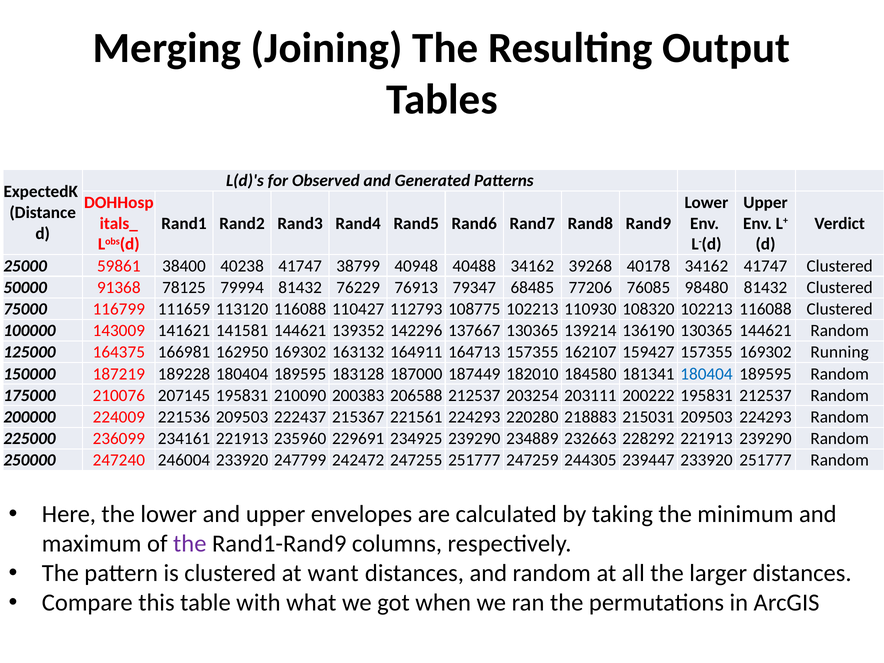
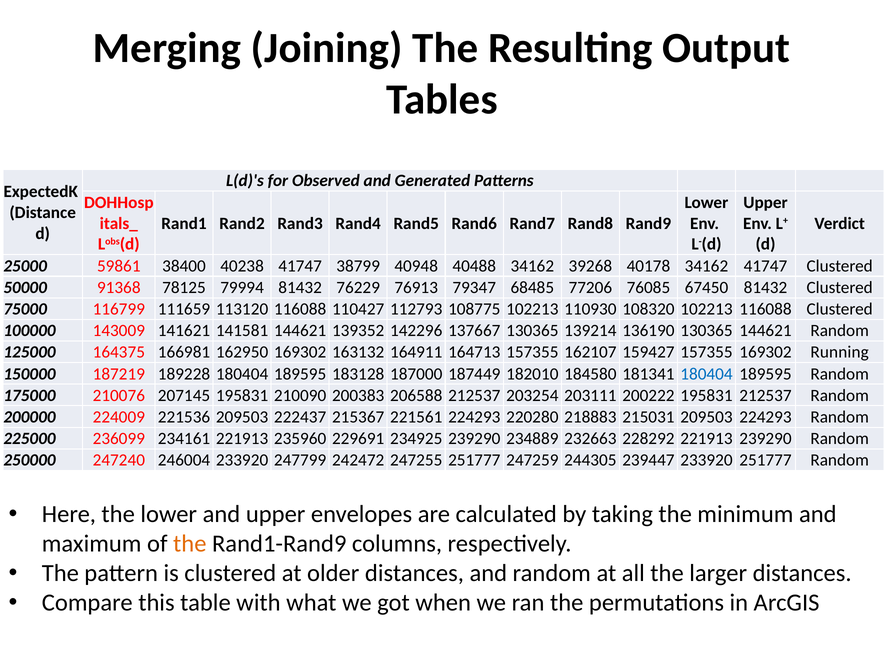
98480: 98480 -> 67450
the at (190, 544) colour: purple -> orange
want: want -> older
